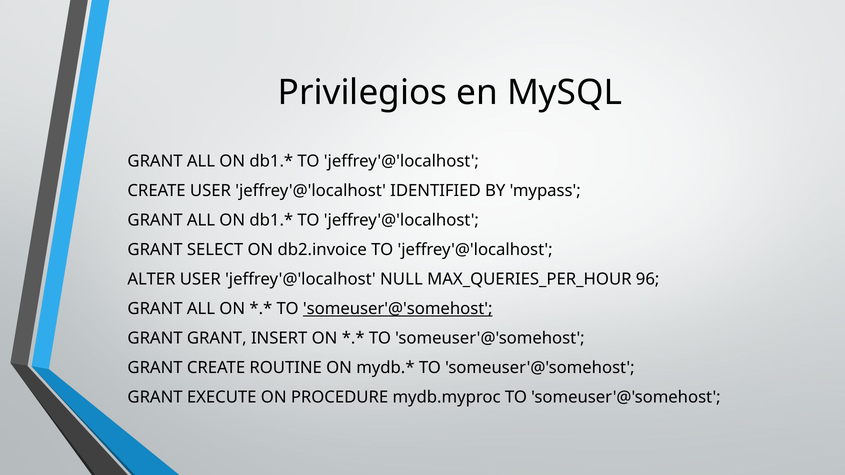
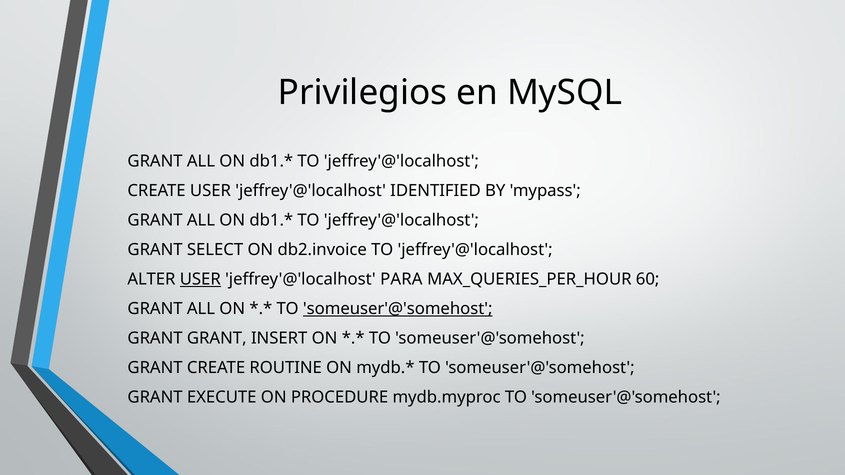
USER at (200, 279) underline: none -> present
NULL: NULL -> PARA
96: 96 -> 60
